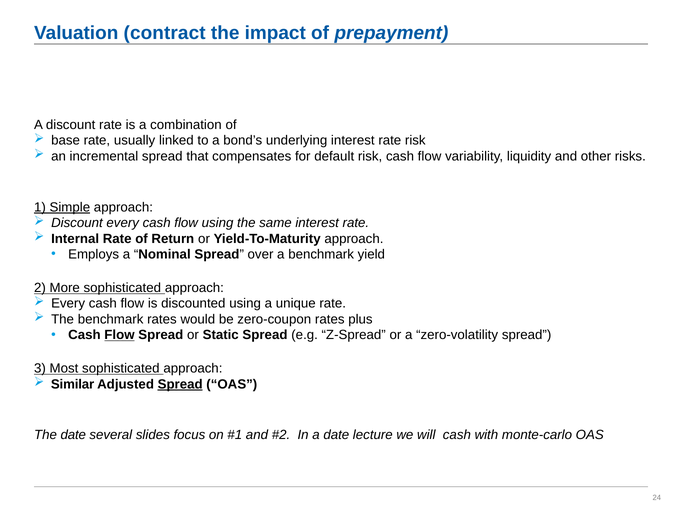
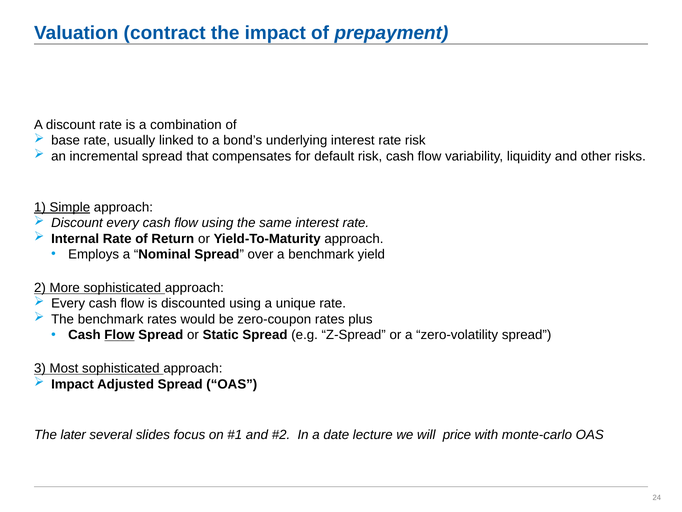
Similar at (73, 384): Similar -> Impact
Spread at (180, 384) underline: present -> none
The date: date -> later
will cash: cash -> price
